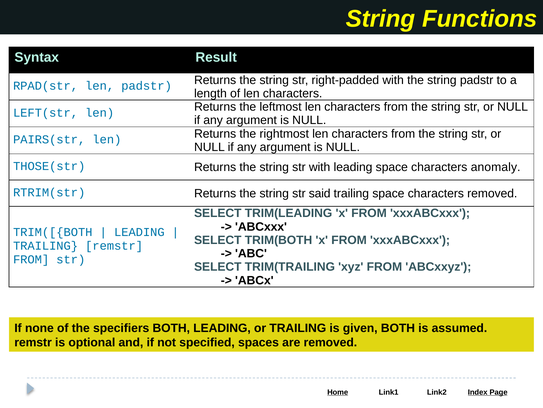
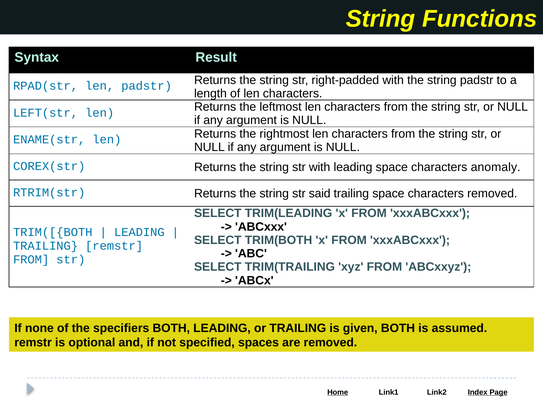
PAIRS(str: PAIRS(str -> ENAME(str
THOSE(str: THOSE(str -> COREX(str
